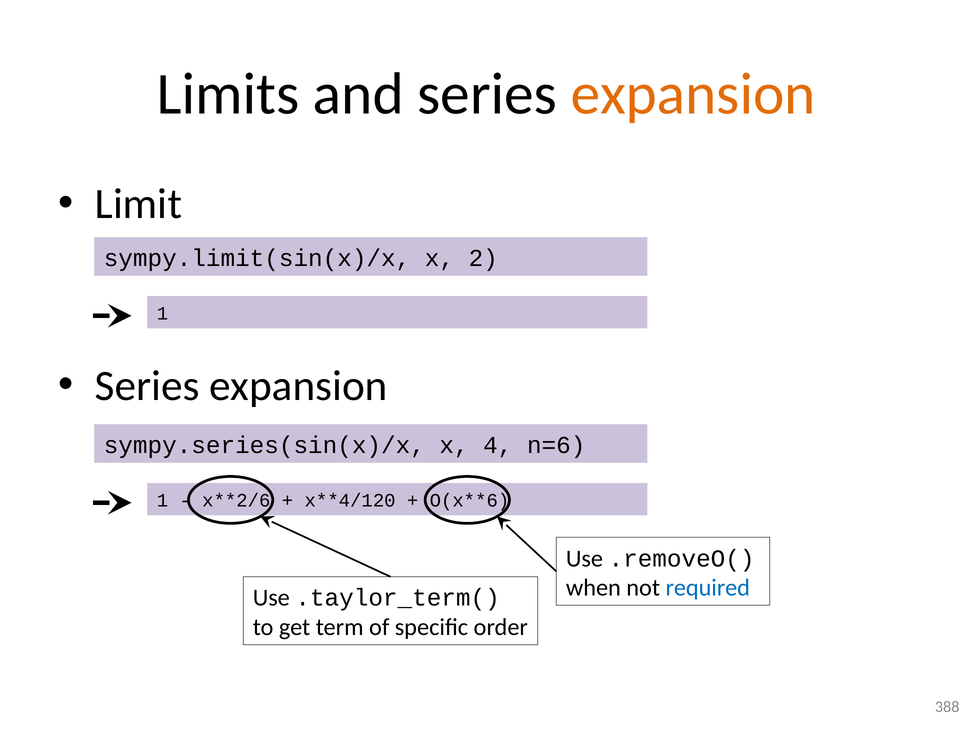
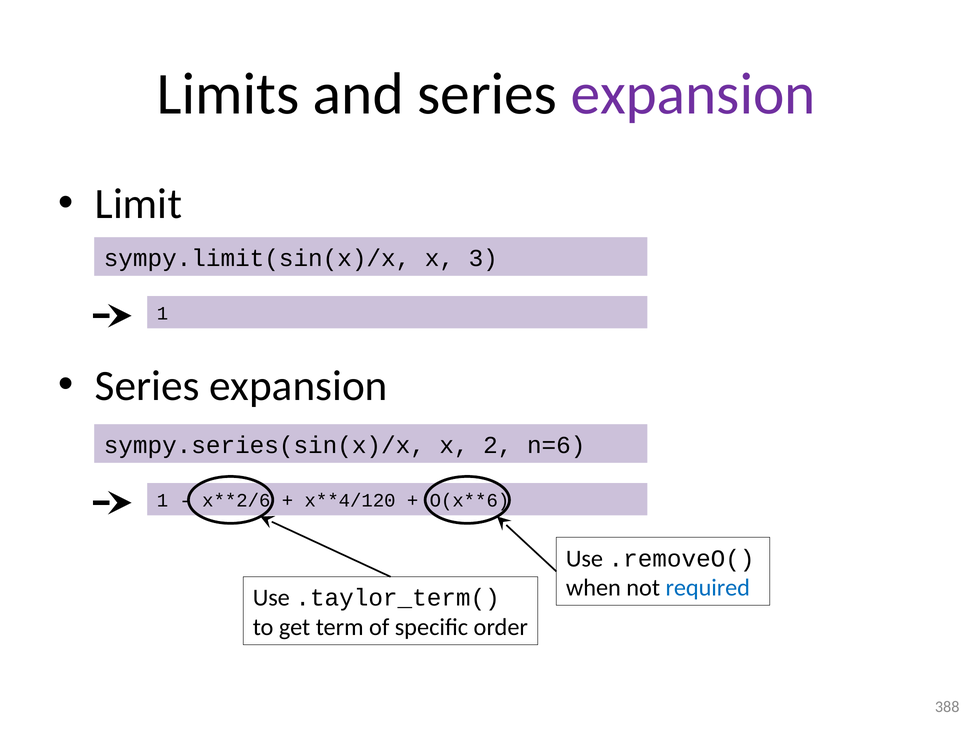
expansion at (693, 94) colour: orange -> purple
2: 2 -> 3
4: 4 -> 2
